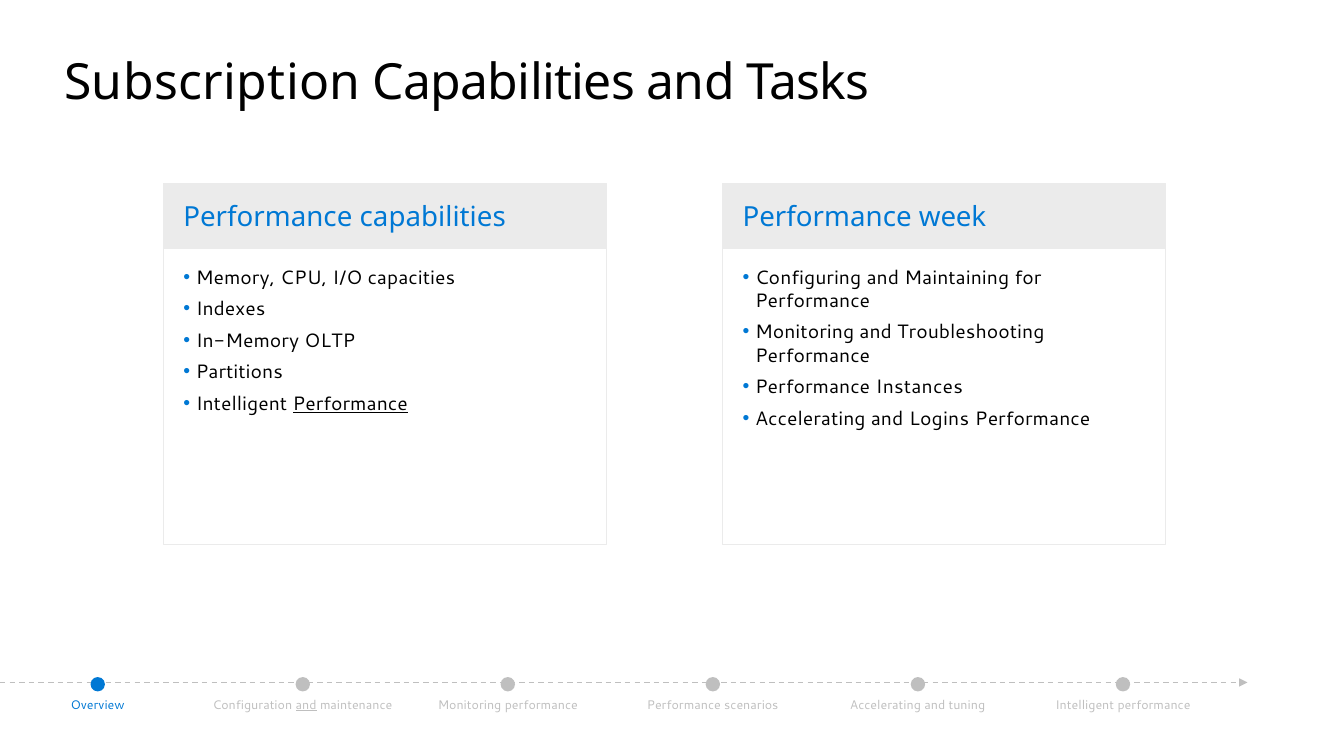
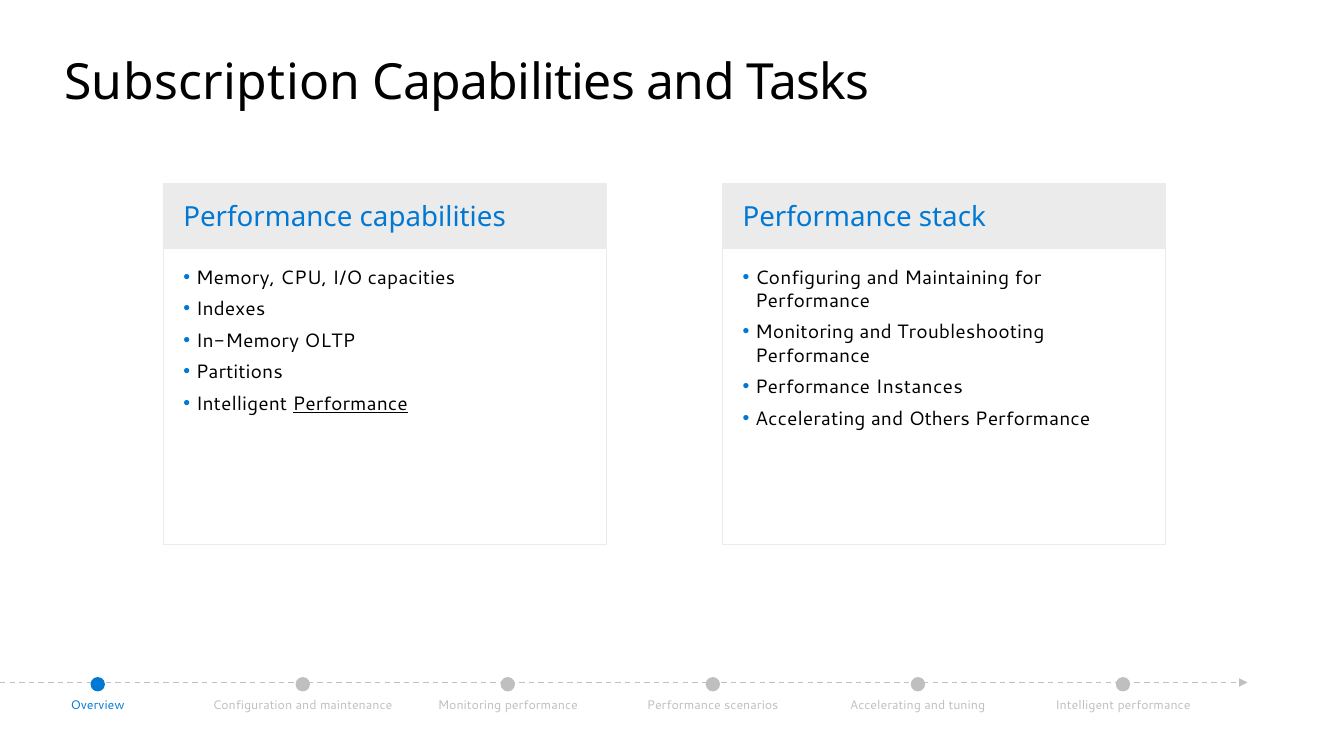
week: week -> stack
Logins: Logins -> Others
and at (306, 706) underline: present -> none
